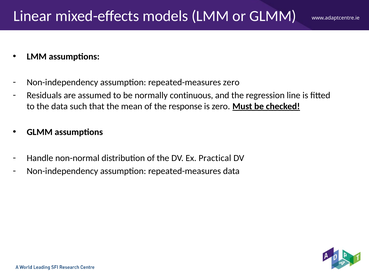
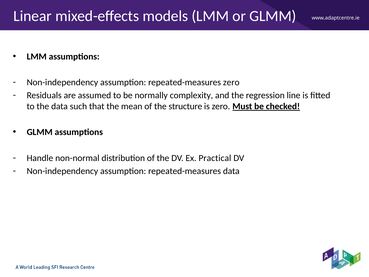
continuous: continuous -> complexity
response: response -> structure
